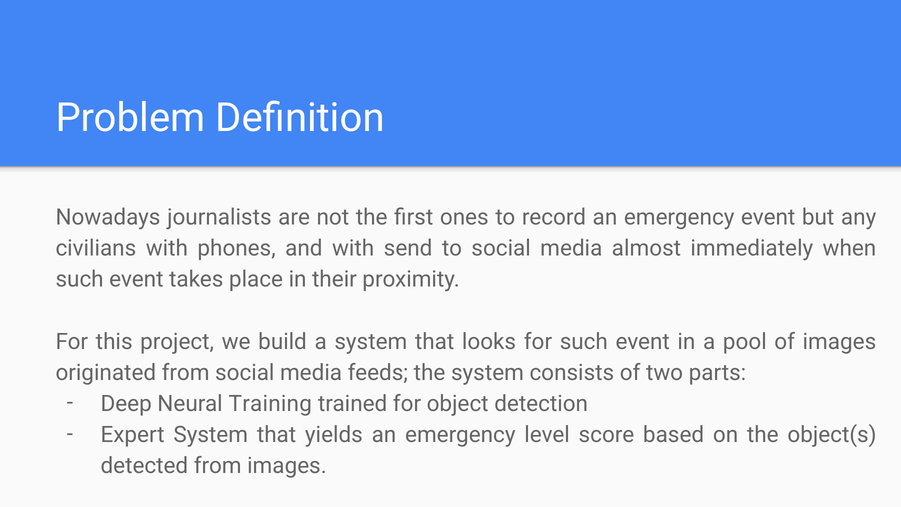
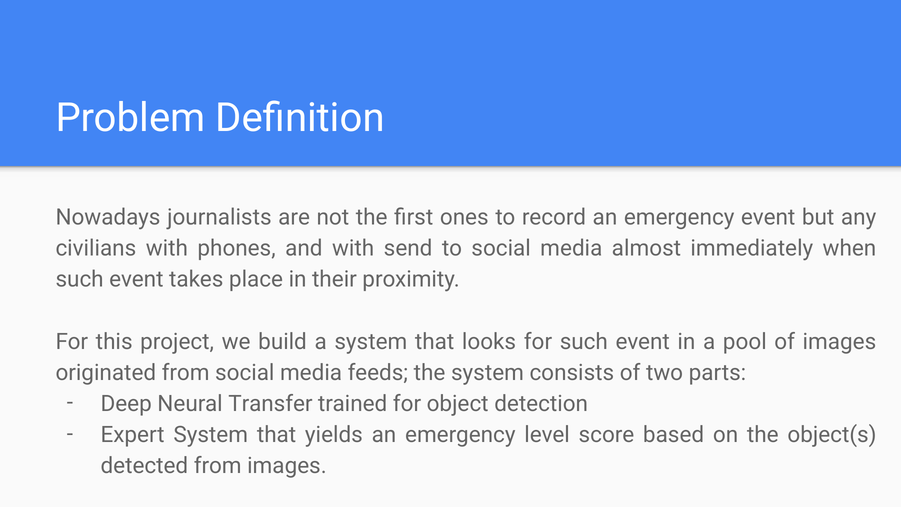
Training: Training -> Transfer
